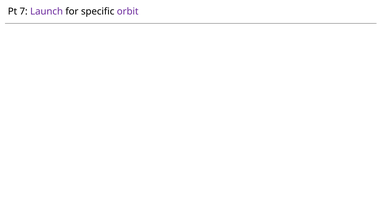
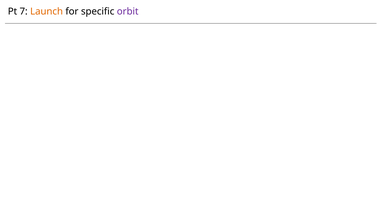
Launch colour: purple -> orange
